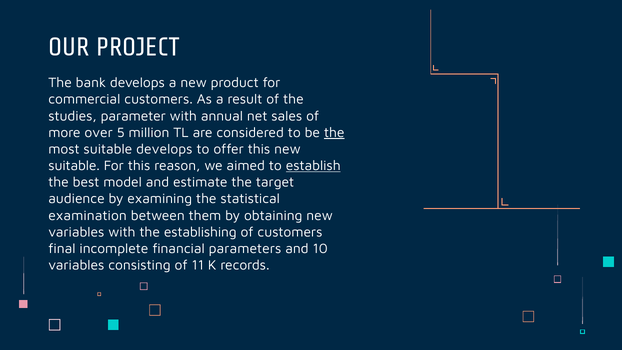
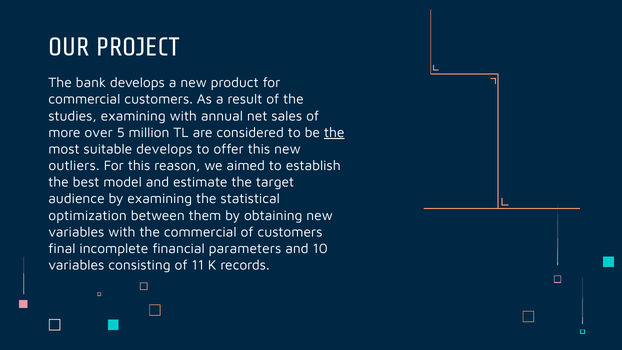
studies parameter: parameter -> examining
suitable at (74, 166): suitable -> outliers
establish underline: present -> none
examination: examination -> optimization
the establishing: establishing -> commercial
